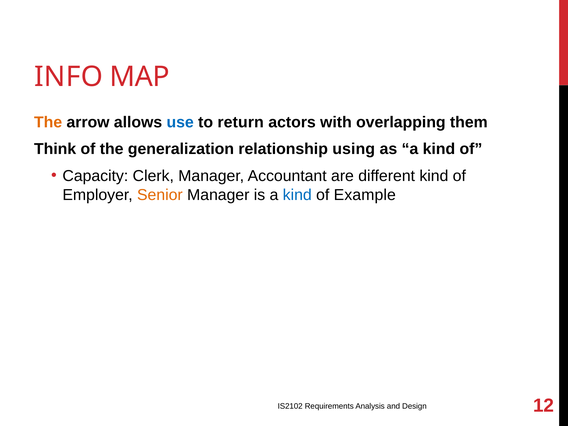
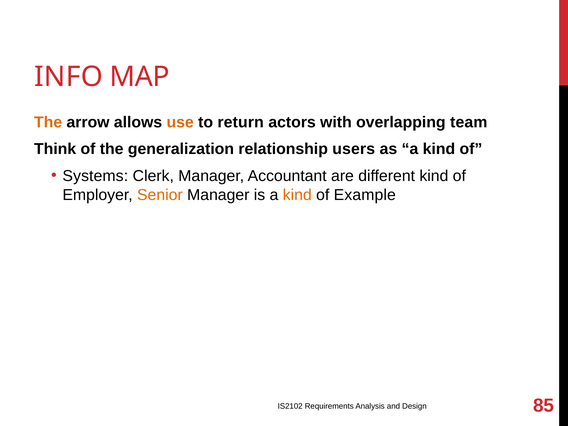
use colour: blue -> orange
them: them -> team
using: using -> users
Capacity: Capacity -> Systems
kind at (297, 195) colour: blue -> orange
12: 12 -> 85
